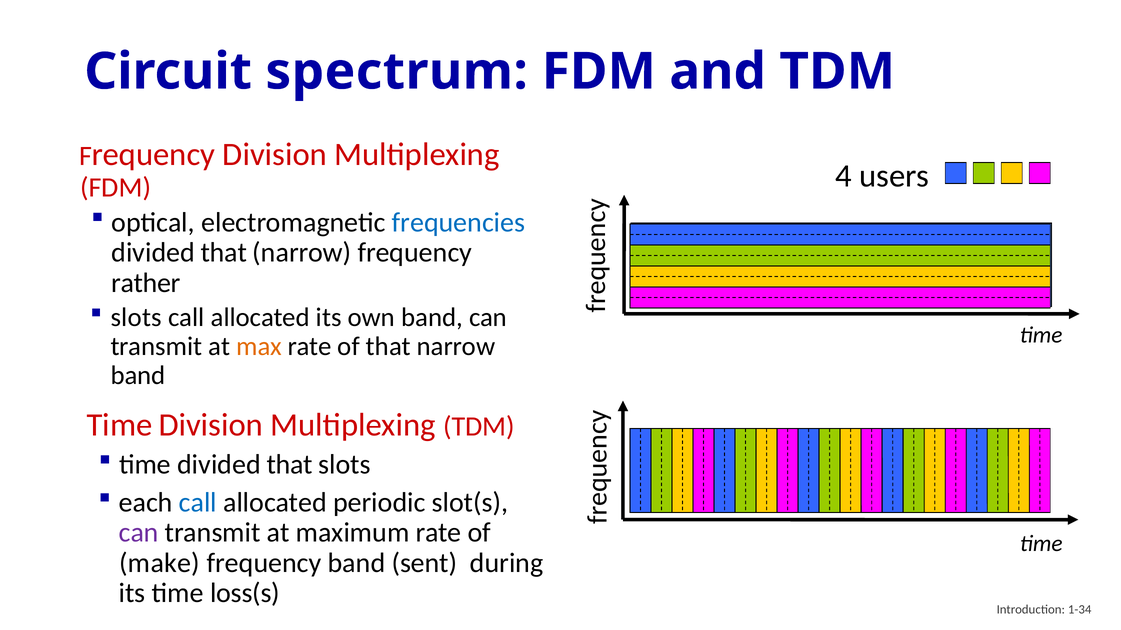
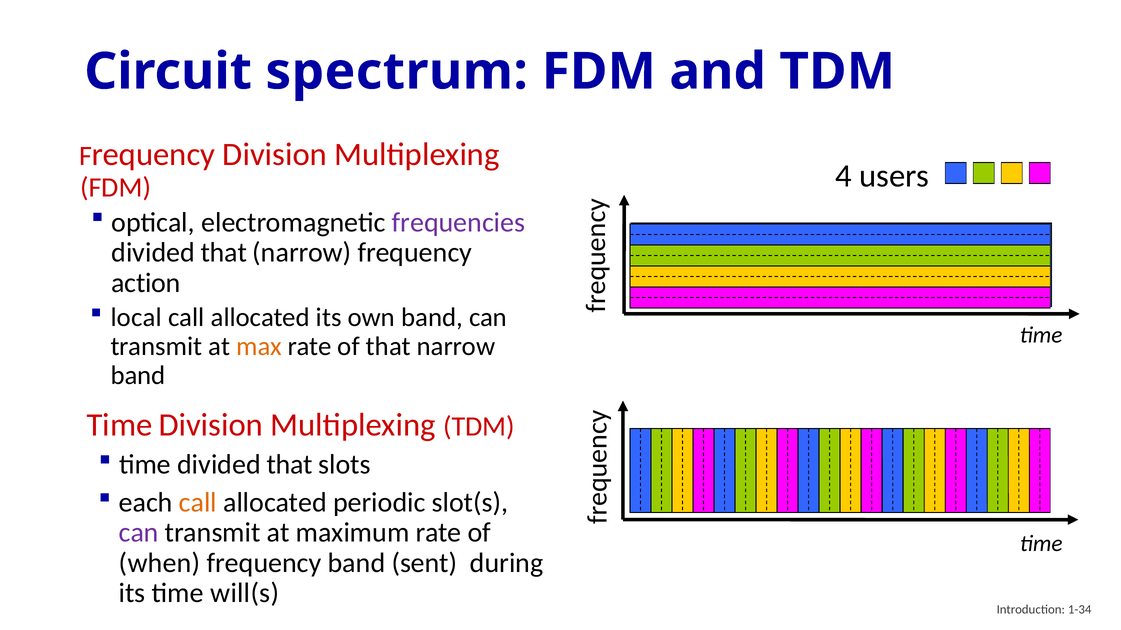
frequencies colour: blue -> purple
rather: rather -> action
slots at (136, 318): slots -> local
call at (198, 503) colour: blue -> orange
make: make -> when
loss(s: loss(s -> will(s
